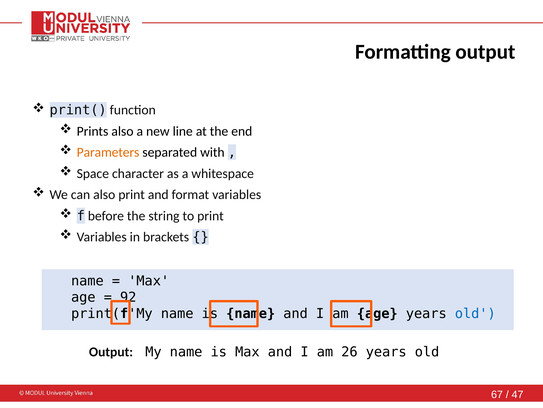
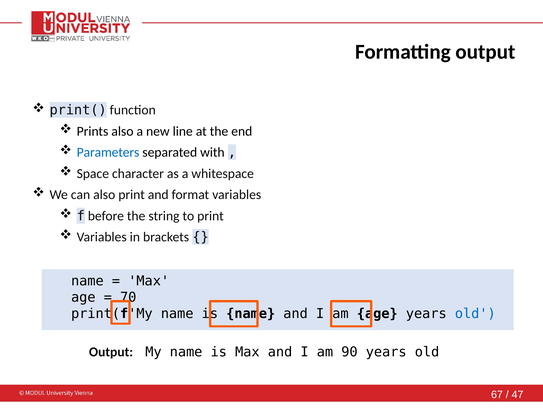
Parameters colour: orange -> blue
92: 92 -> 70
26: 26 -> 90
